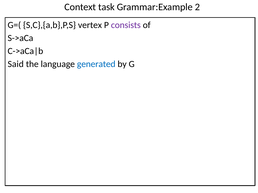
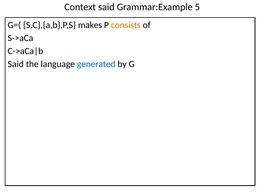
Context task: task -> said
2: 2 -> 5
vertex: vertex -> makes
consists colour: purple -> orange
